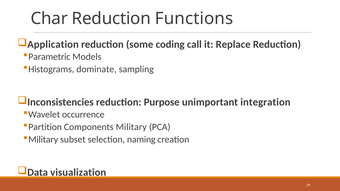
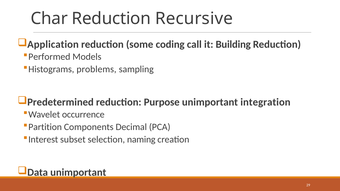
Functions: Functions -> Recursive
Replace: Replace -> Building
Parametric: Parametric -> Performed
dominate: dominate -> problems
Inconsistencies: Inconsistencies -> Predetermined
Components Military: Military -> Decimal
Military at (43, 140): Military -> Interest
Data visualization: visualization -> unimportant
